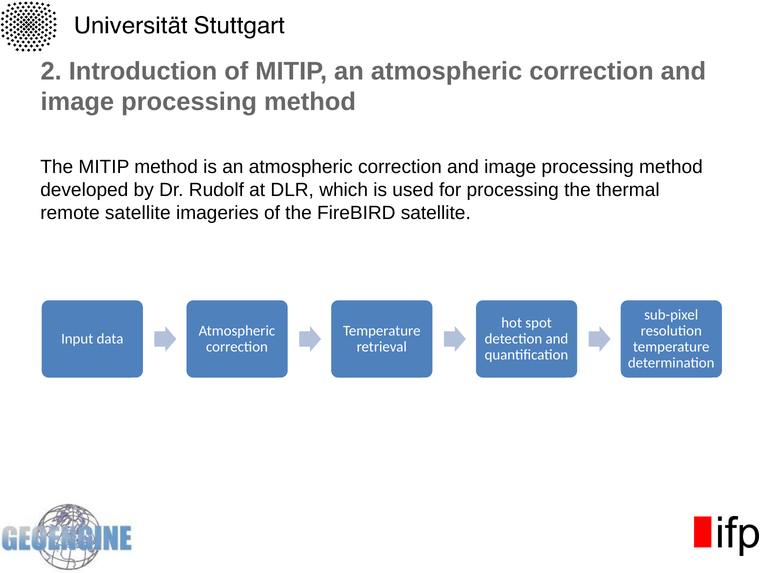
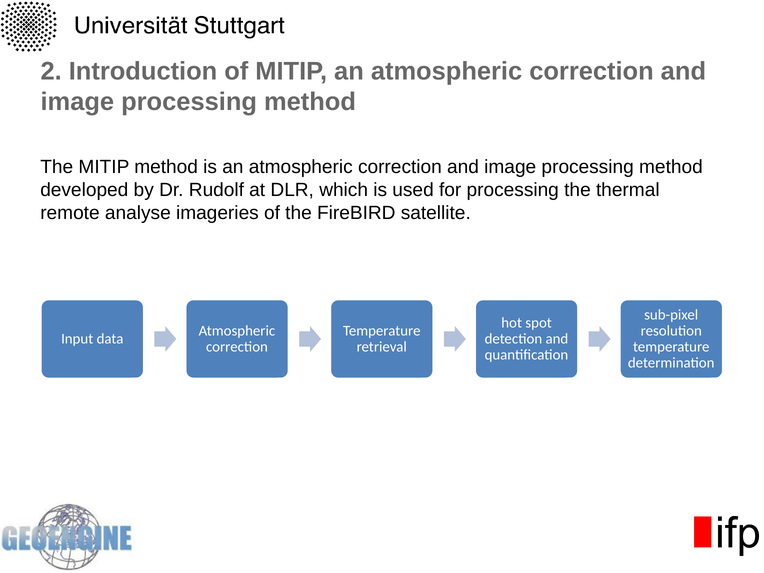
remote satellite: satellite -> analyse
